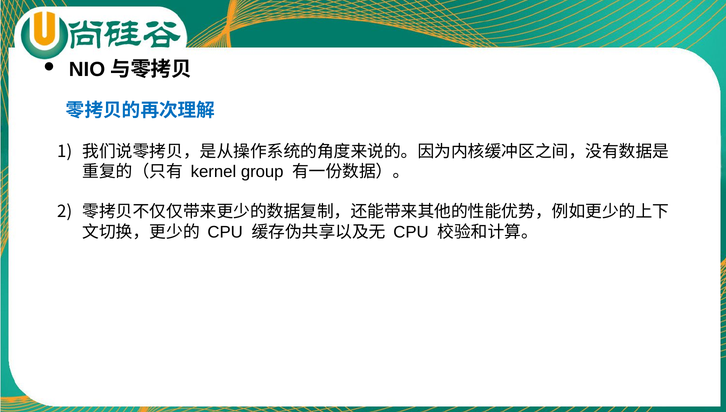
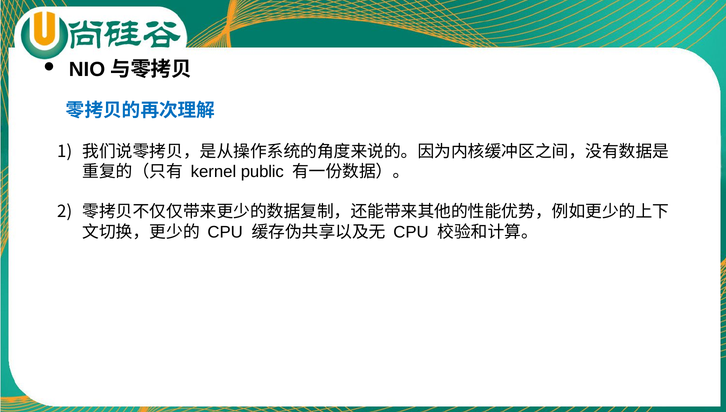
group: group -> public
